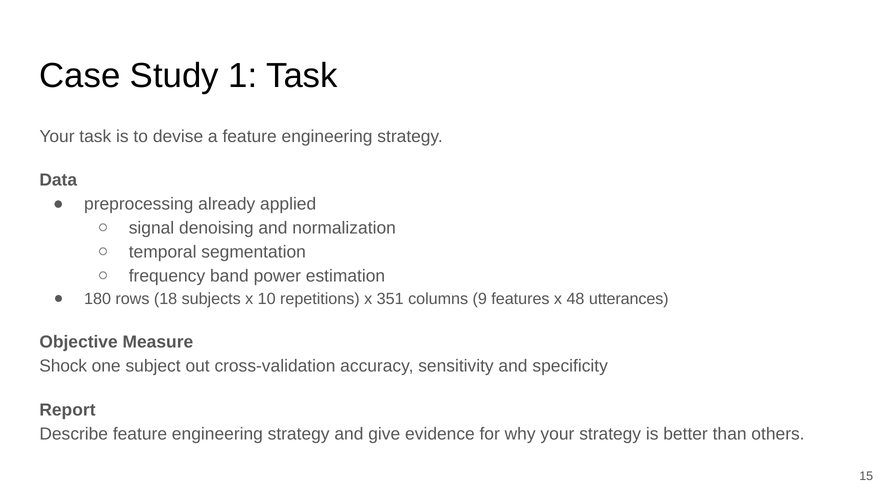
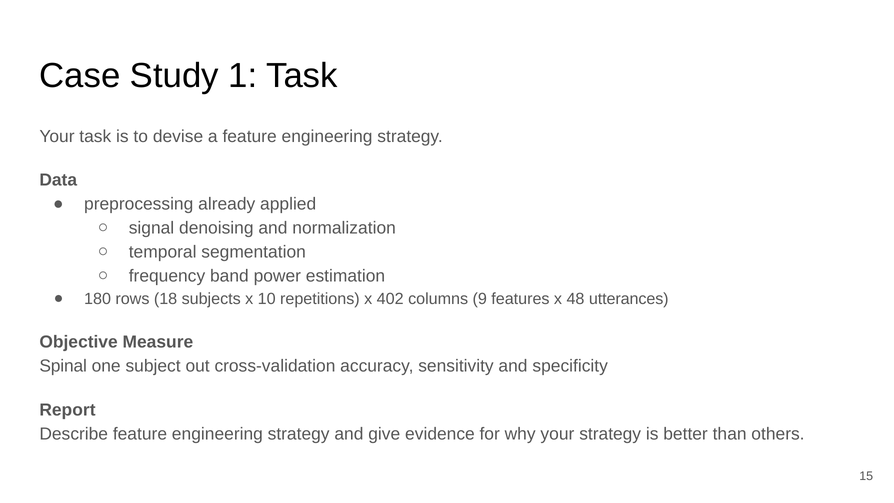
351: 351 -> 402
Shock: Shock -> Spinal
